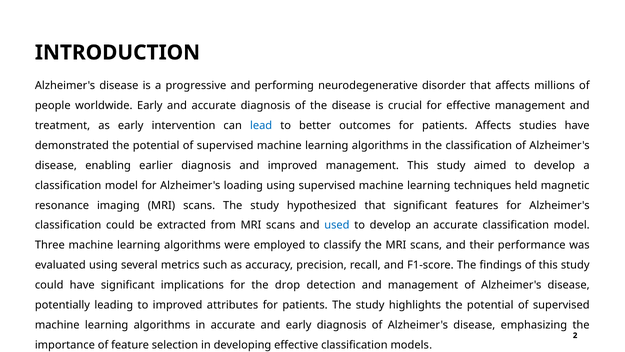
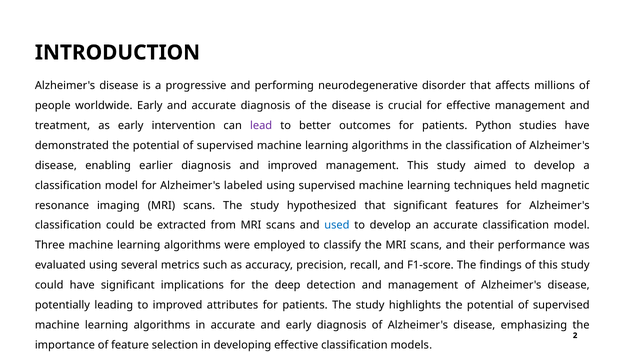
lead colour: blue -> purple
patients Affects: Affects -> Python
loading: loading -> labeled
drop: drop -> deep
